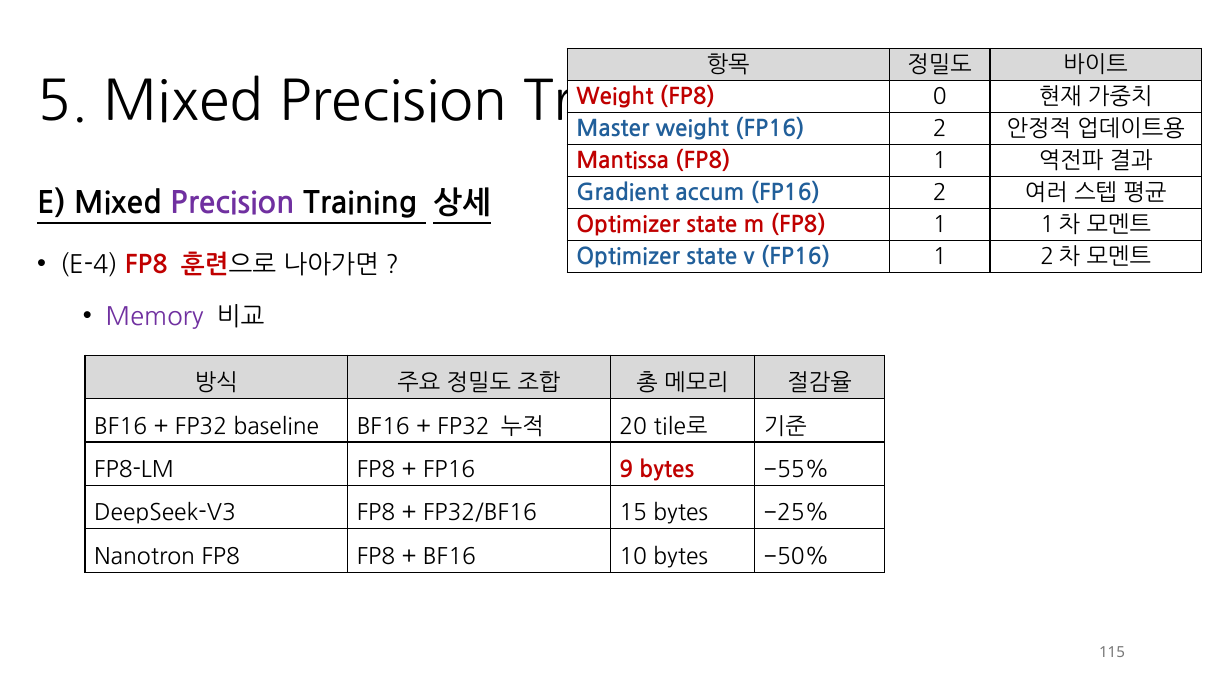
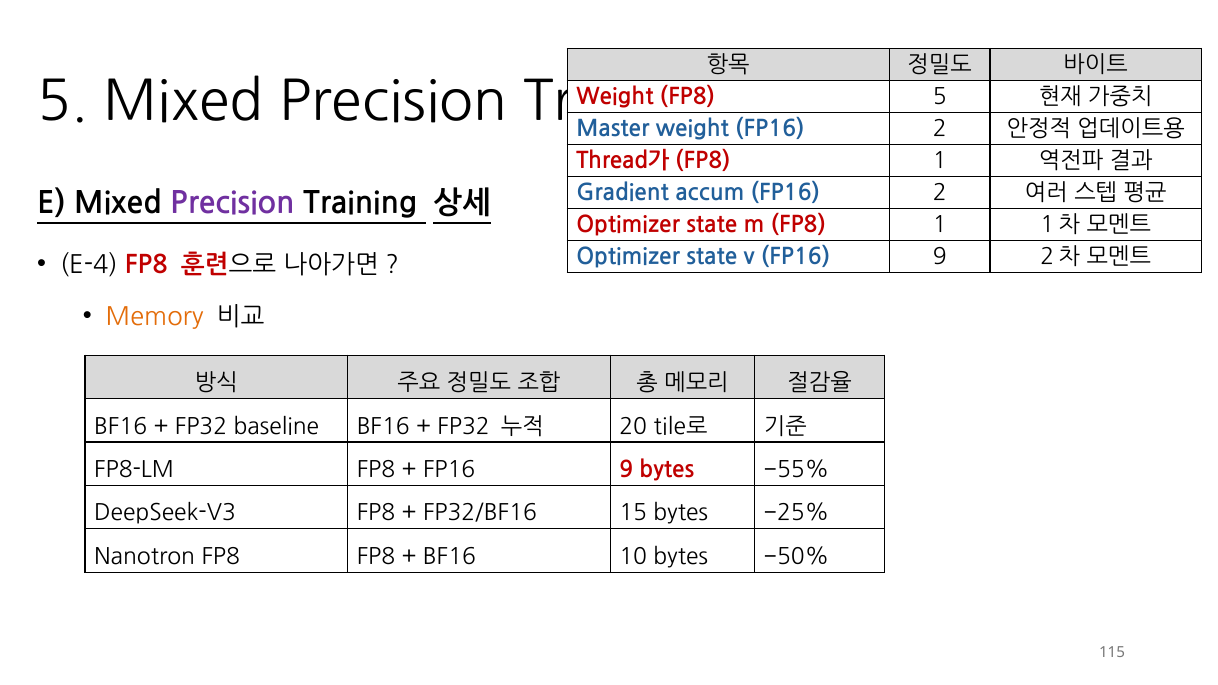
0 at (940, 97): 0 -> 5
Mantissa: Mantissa -> Thread가
v FP16 1: 1 -> 9
Memory colour: purple -> orange
